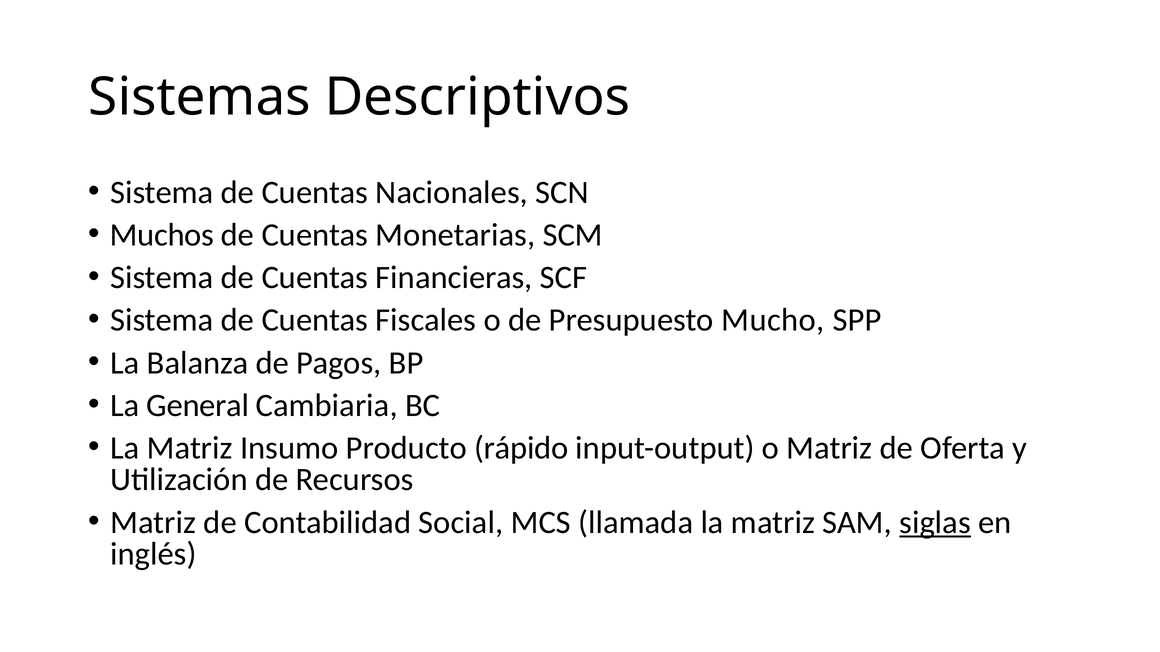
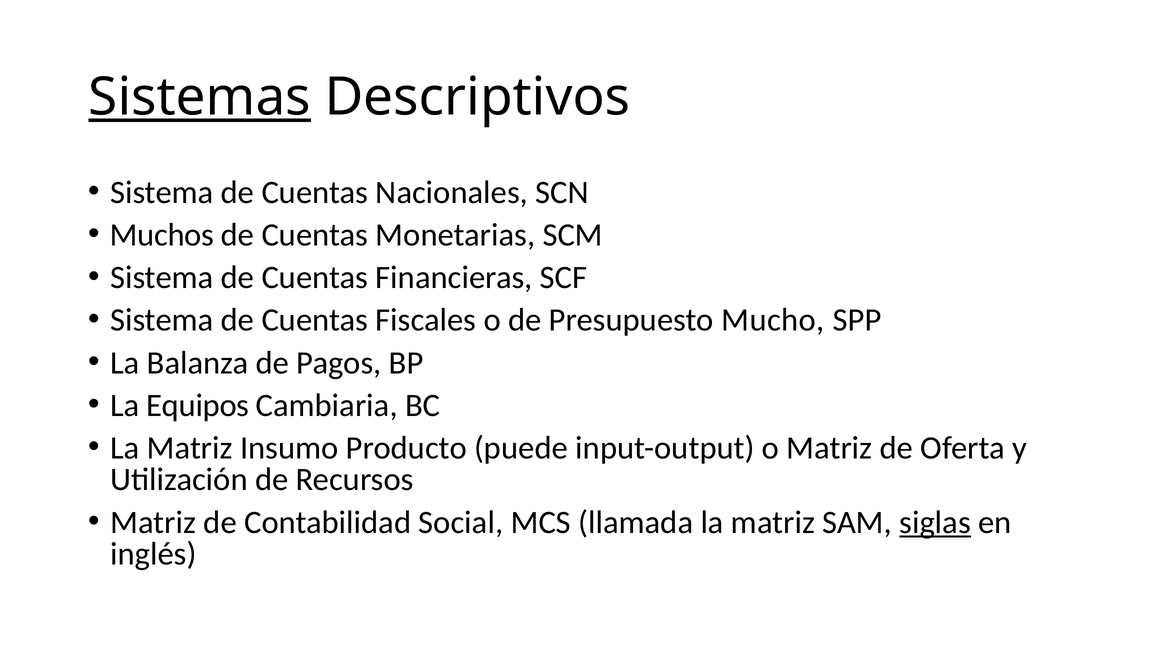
Sistemas underline: none -> present
General: General -> Equipos
rápido: rápido -> puede
